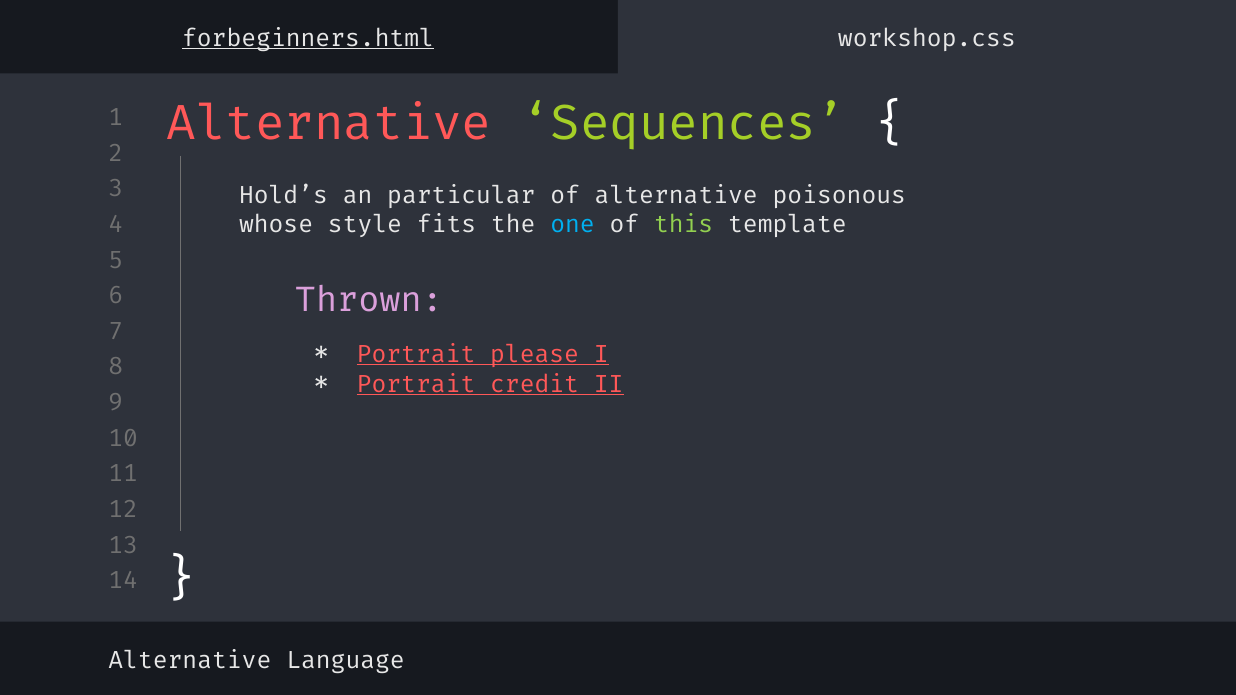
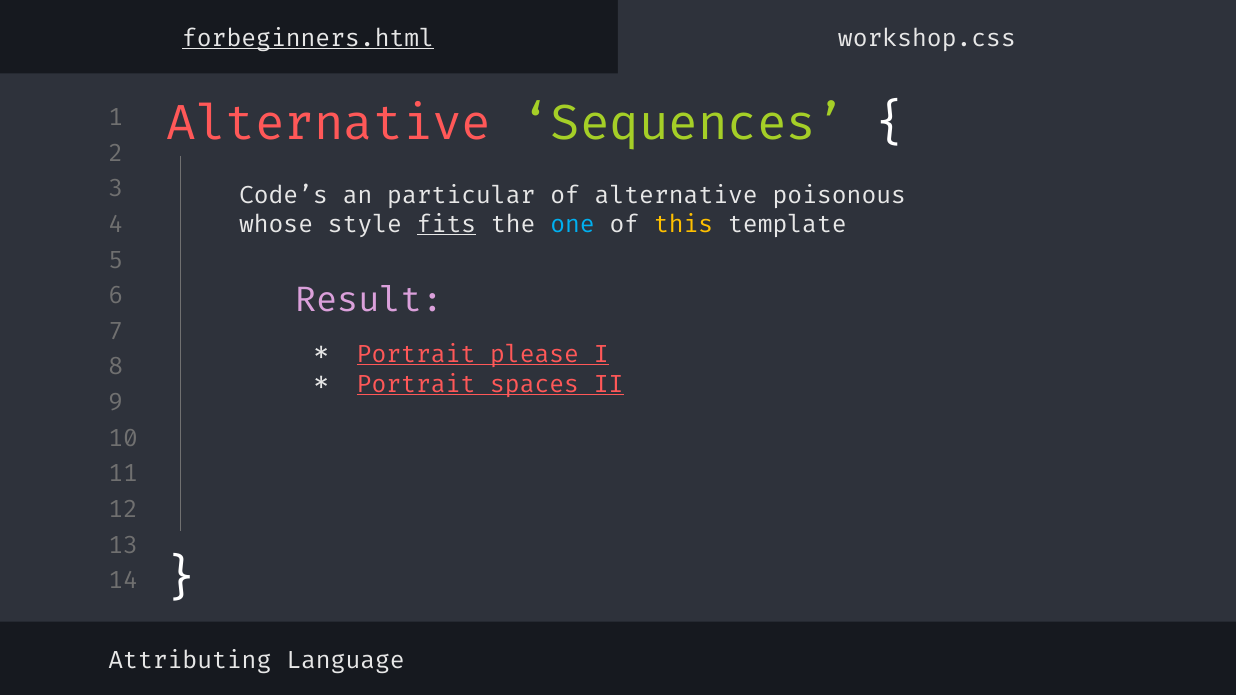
Hold’s: Hold’s -> Code’s
fits underline: none -> present
this colour: light green -> yellow
Thrown: Thrown -> Result
credit: credit -> spaces
Alternative at (190, 660): Alternative -> Attributing
